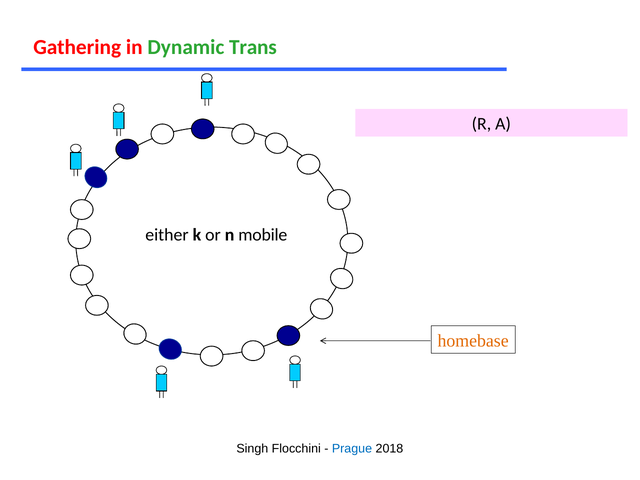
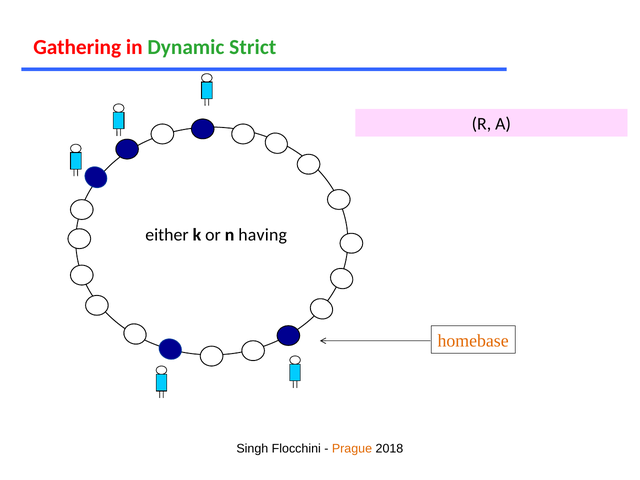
Trans: Trans -> Strict
mobile: mobile -> having
Prague colour: blue -> orange
